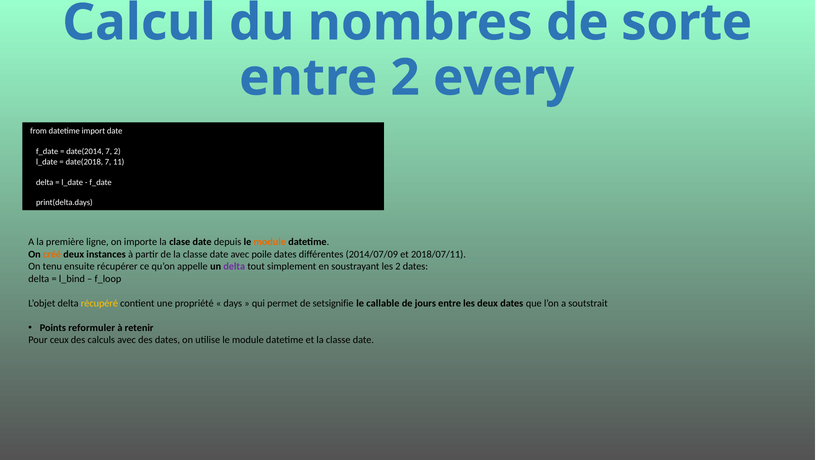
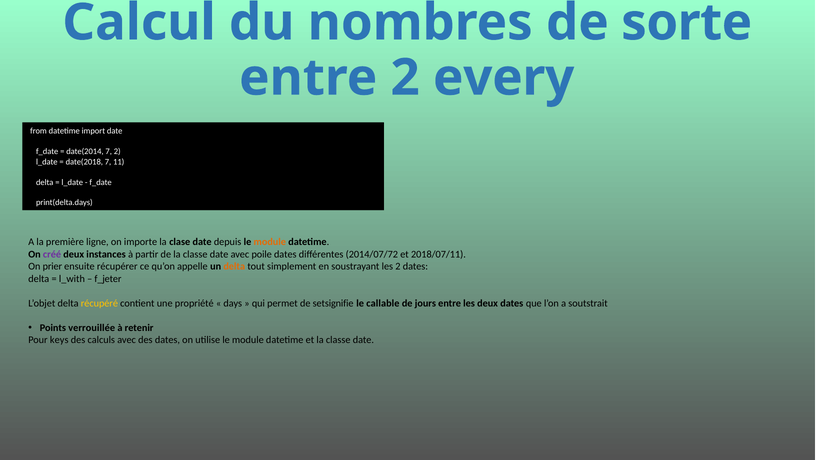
créé colour: orange -> purple
2014/07/09: 2014/07/09 -> 2014/07/72
tenu: tenu -> prier
delta at (234, 266) colour: purple -> orange
l_bind: l_bind -> l_with
f_loop: f_loop -> f_jeter
reformuler: reformuler -> verrouillée
ceux: ceux -> keys
